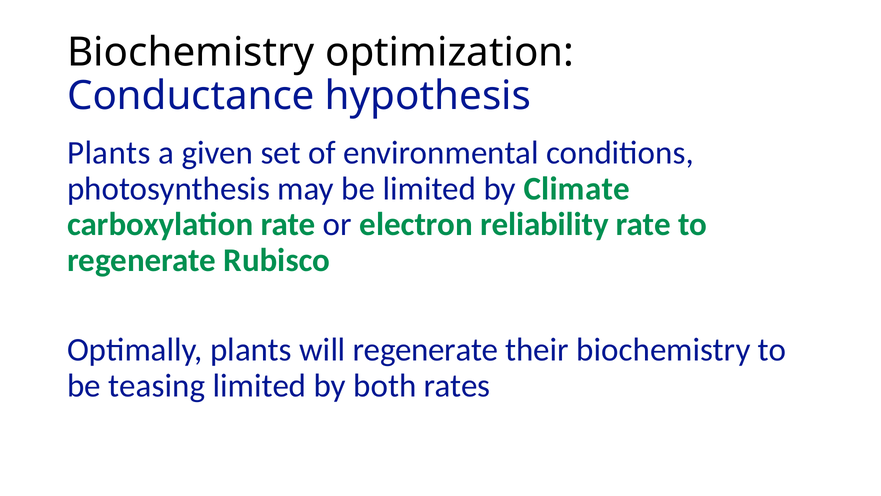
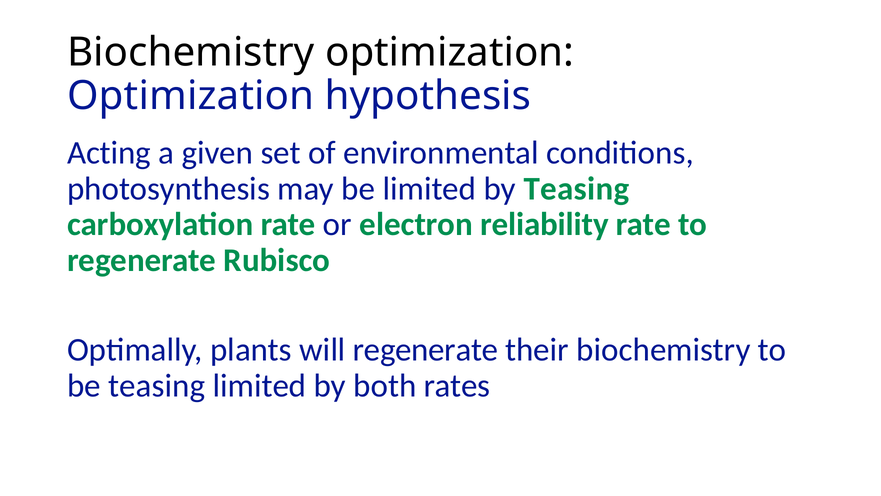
Conductance at (191, 96): Conductance -> Optimization
Plants at (109, 153): Plants -> Acting
by Climate: Climate -> Teasing
